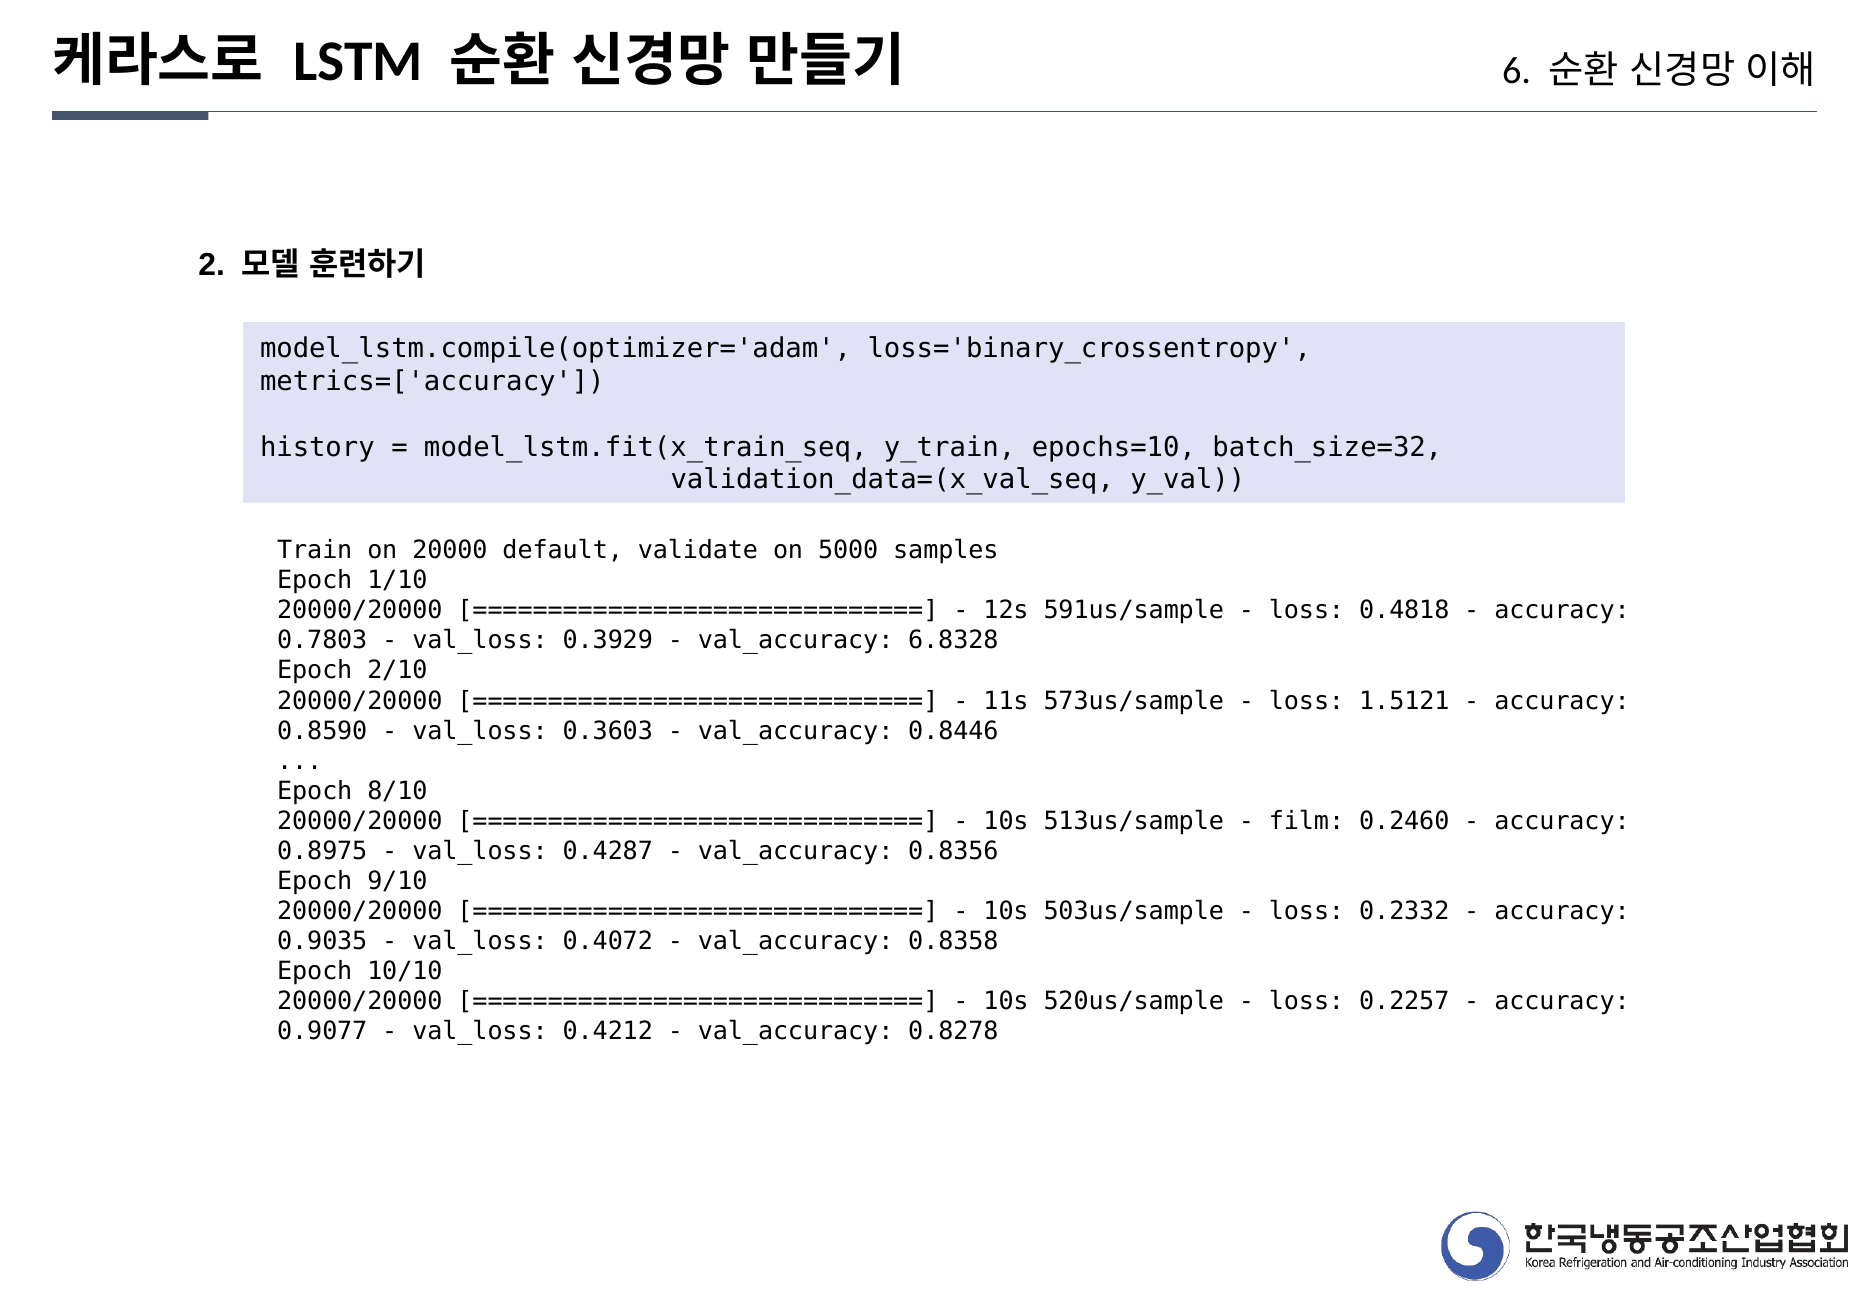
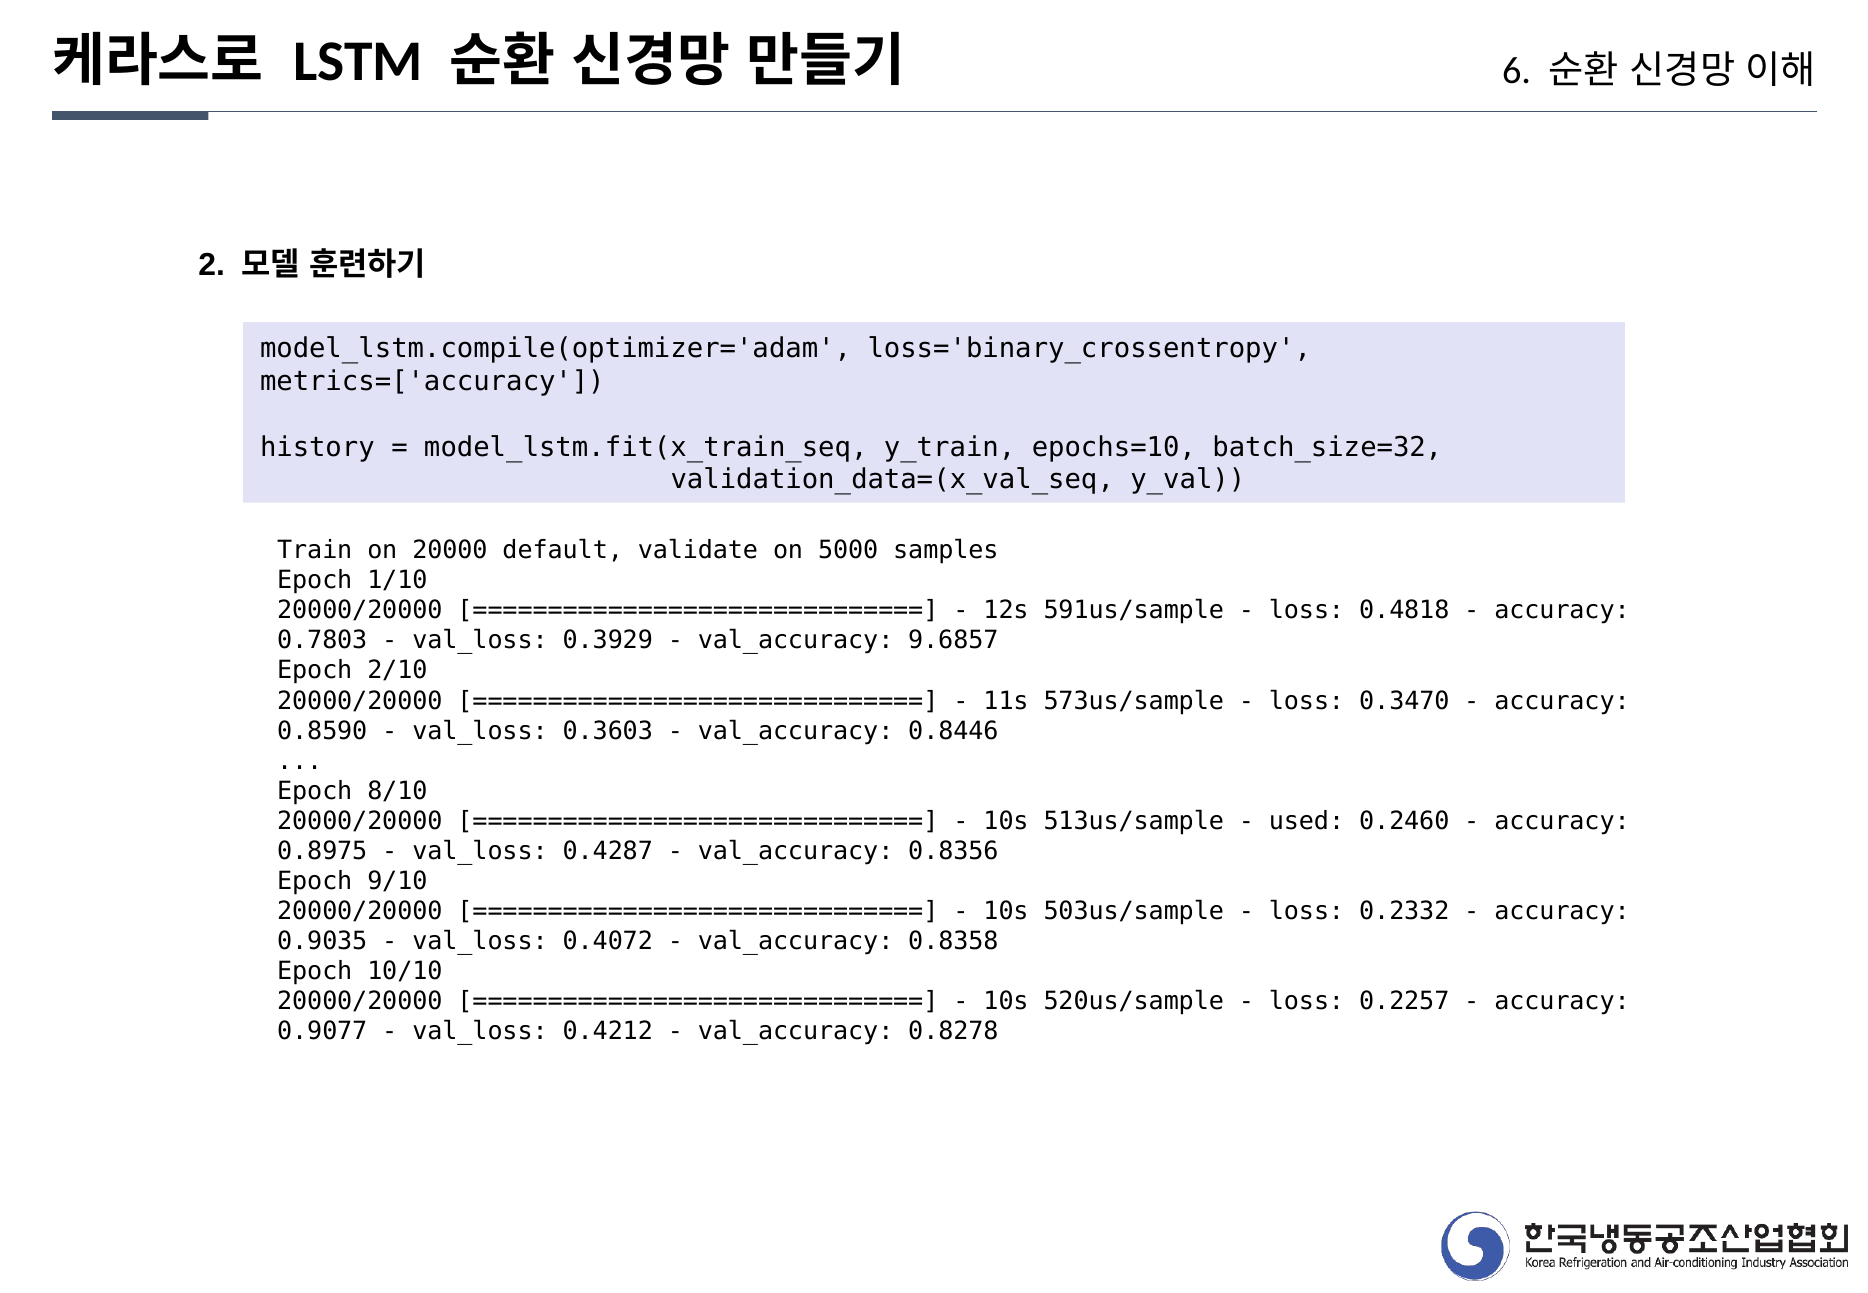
6.8328: 6.8328 -> 9.6857
1.5121: 1.5121 -> 0.3470
film: film -> used
